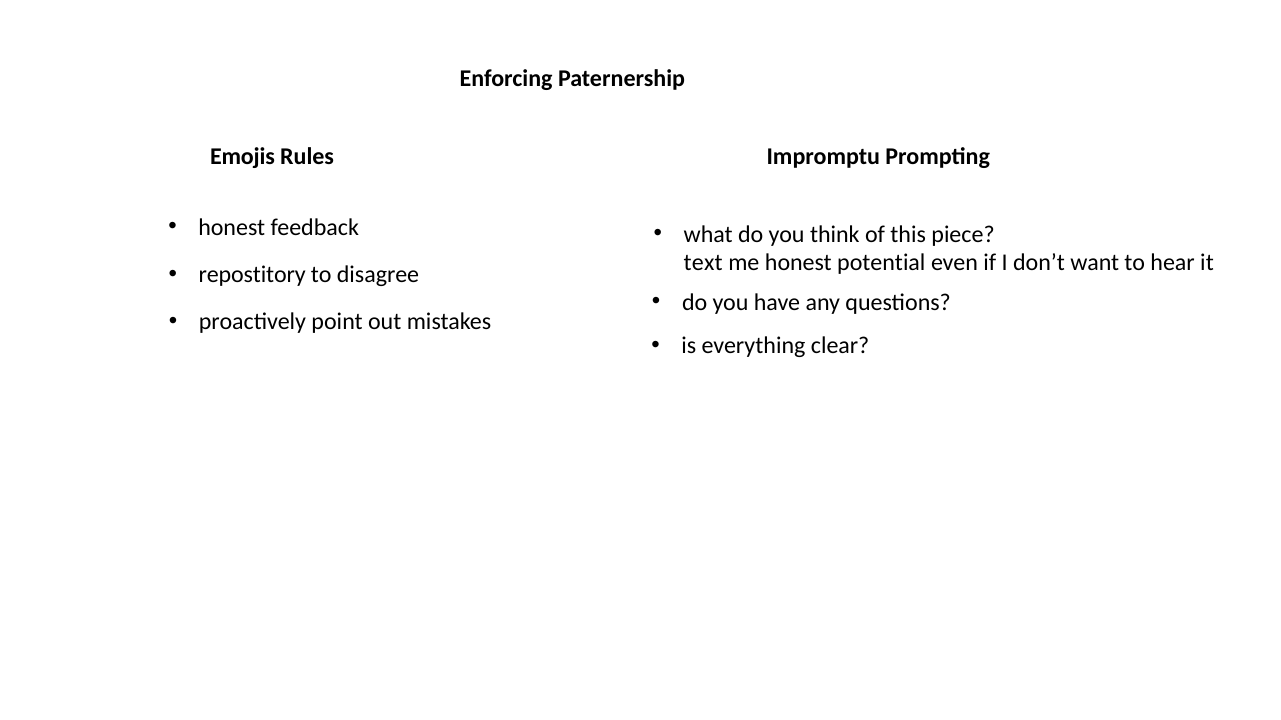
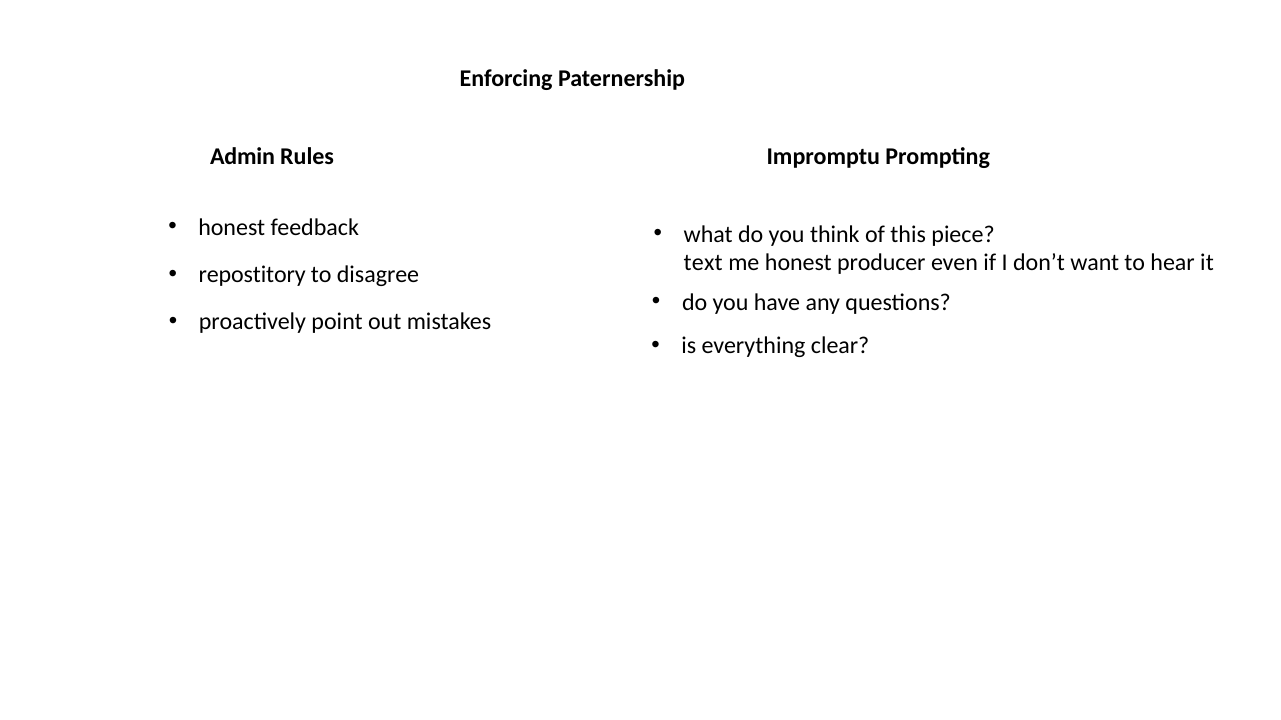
Emojis: Emojis -> Admin
potential: potential -> producer
